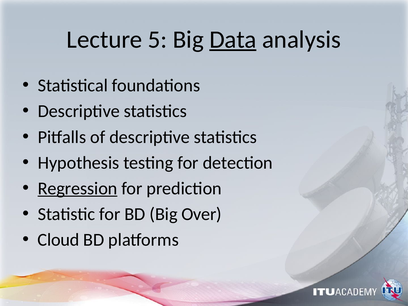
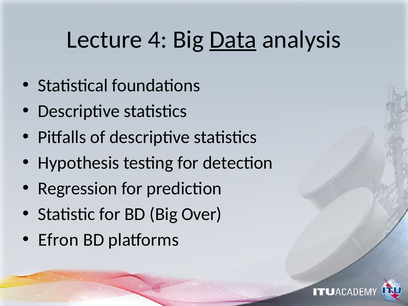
5: 5 -> 4
Regression underline: present -> none
Cloud: Cloud -> Efron
